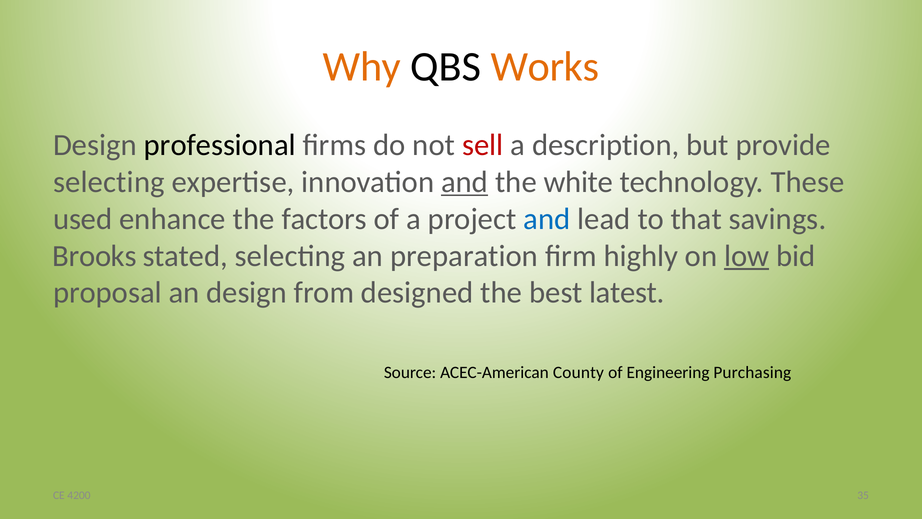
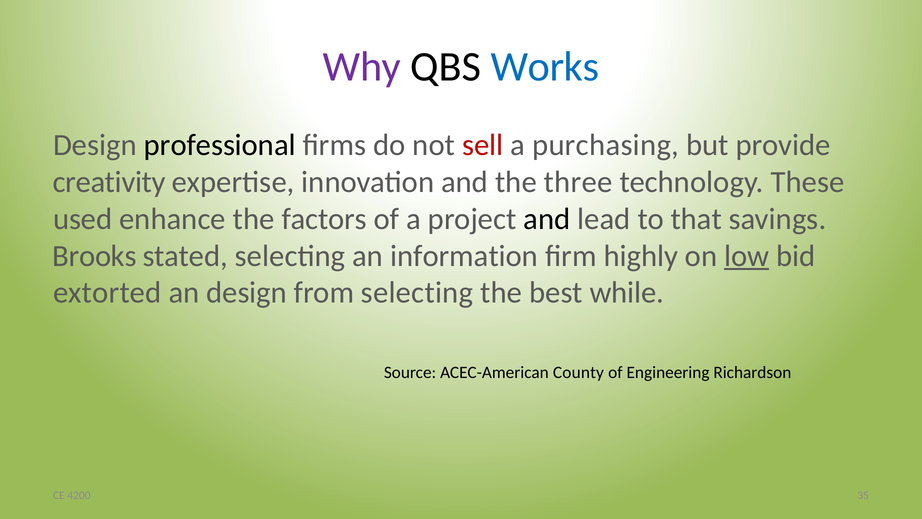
Why colour: orange -> purple
Works colour: orange -> blue
description: description -> purchasing
selecting at (109, 182): selecting -> creativity
and at (465, 182) underline: present -> none
white: white -> three
and at (547, 219) colour: blue -> black
preparation: preparation -> information
proposal: proposal -> extorted
from designed: designed -> selecting
latest: latest -> while
Purchasing: Purchasing -> Richardson
